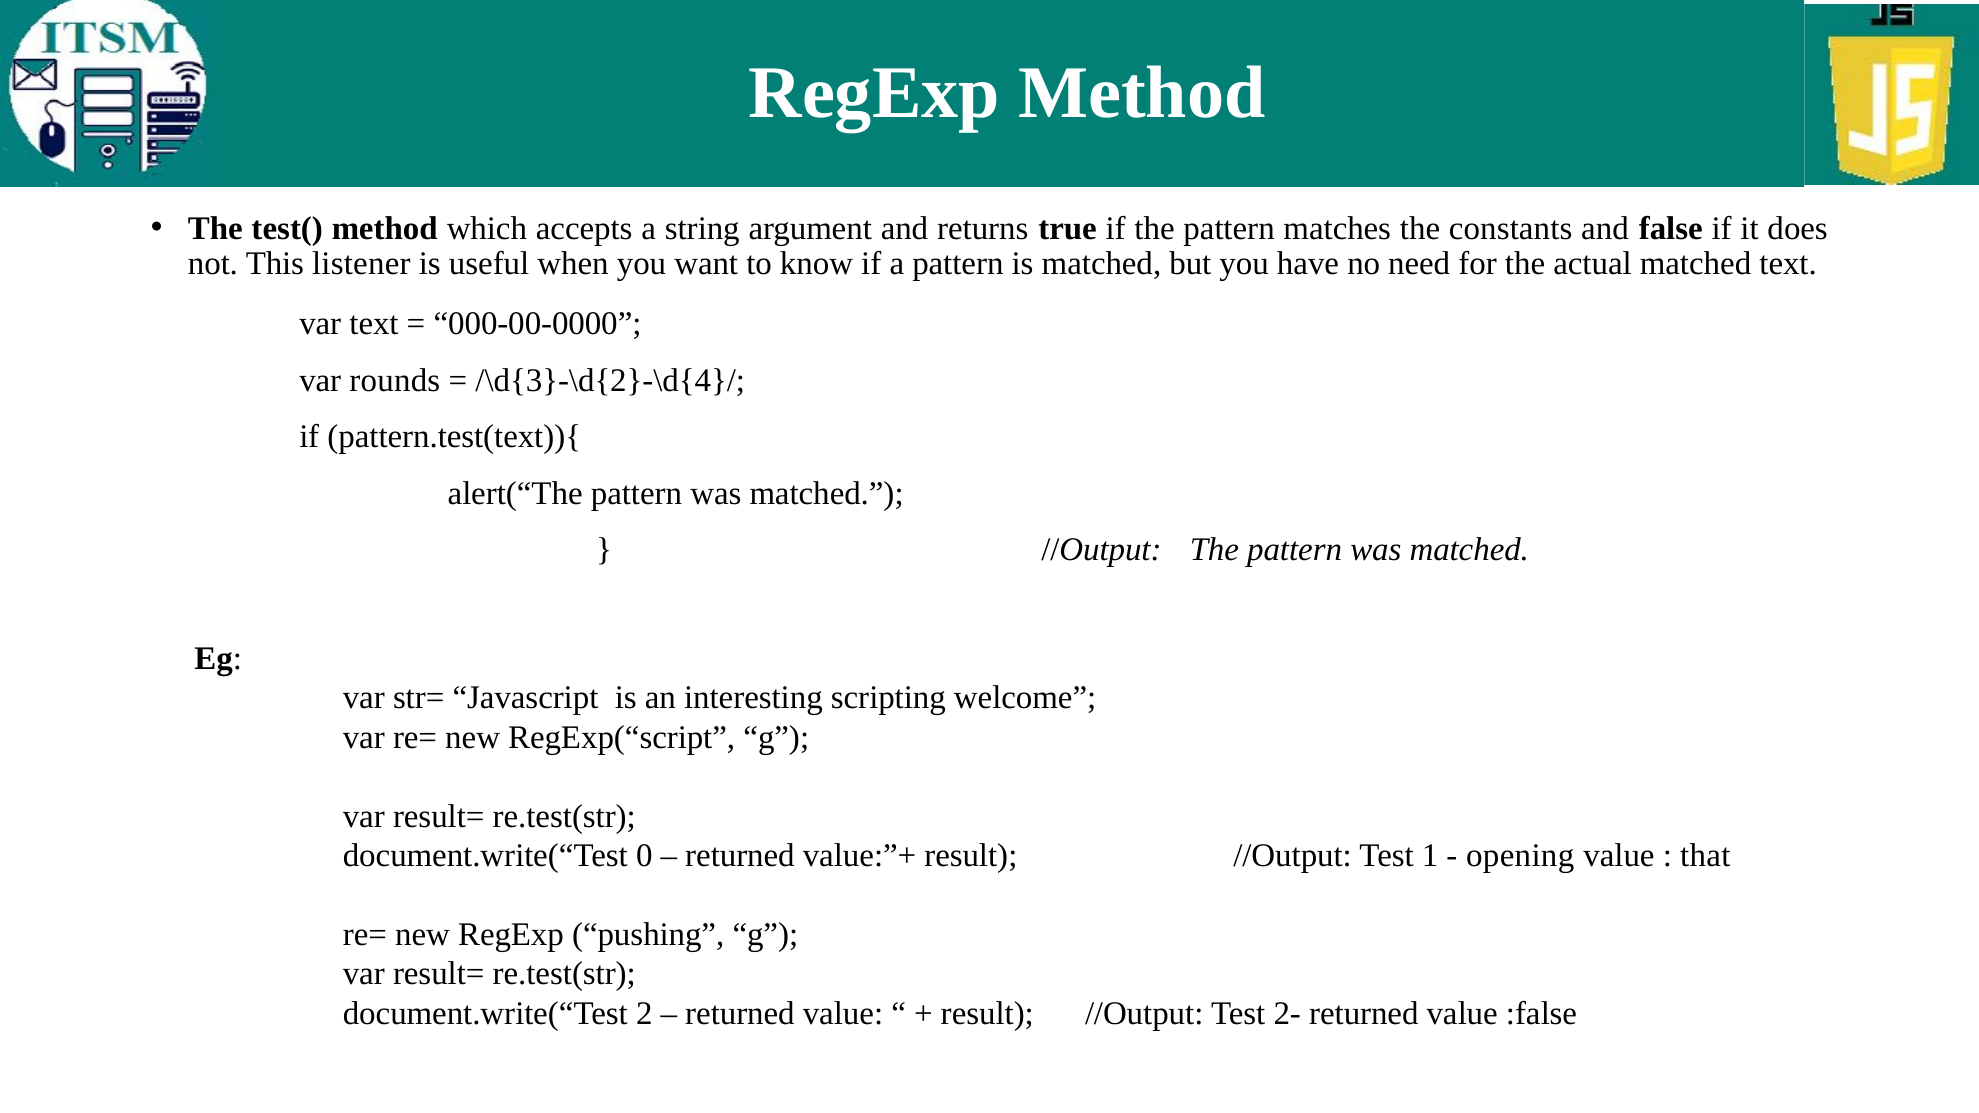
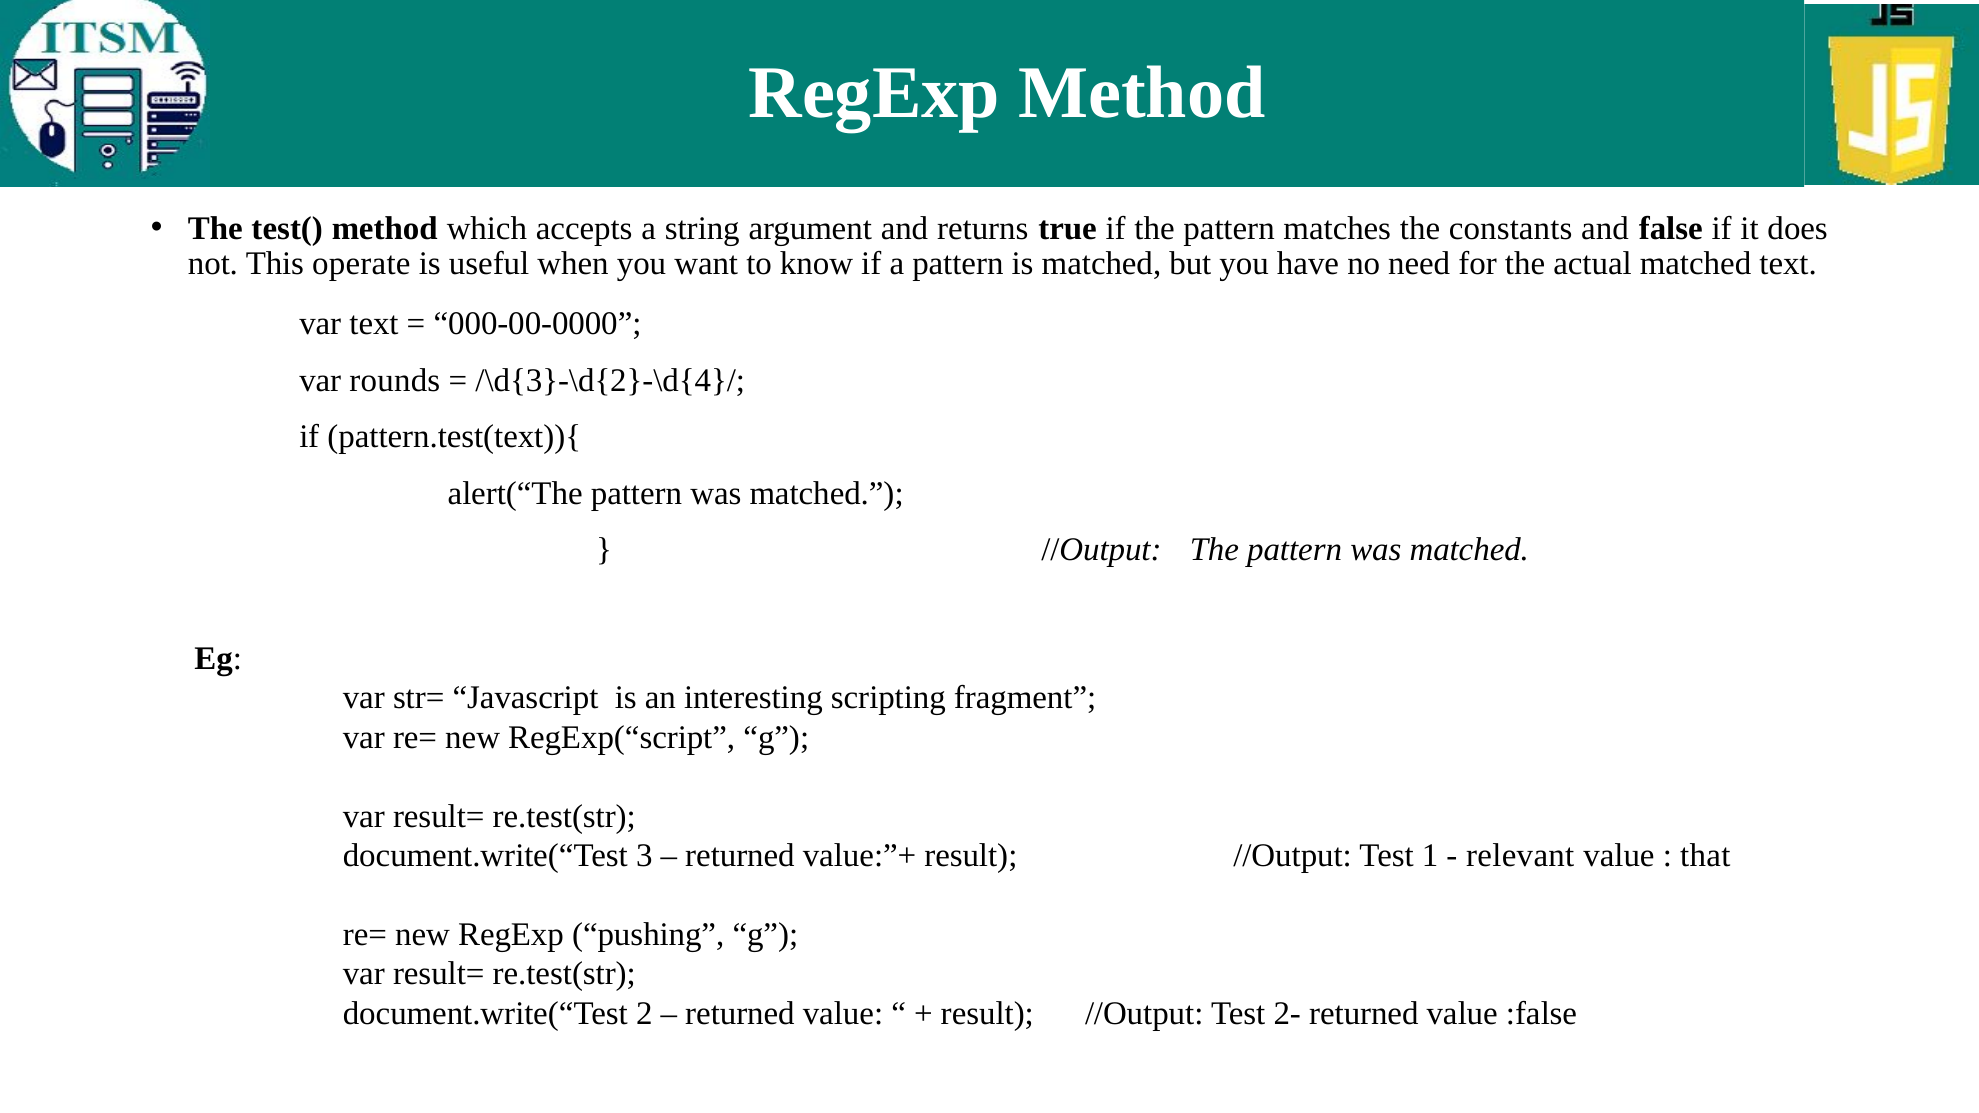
listener: listener -> operate
welcome: welcome -> fragment
0: 0 -> 3
opening: opening -> relevant
